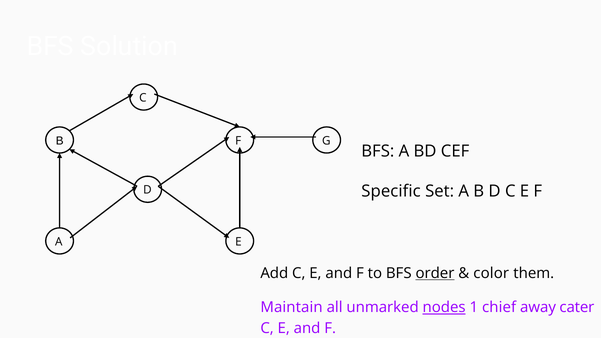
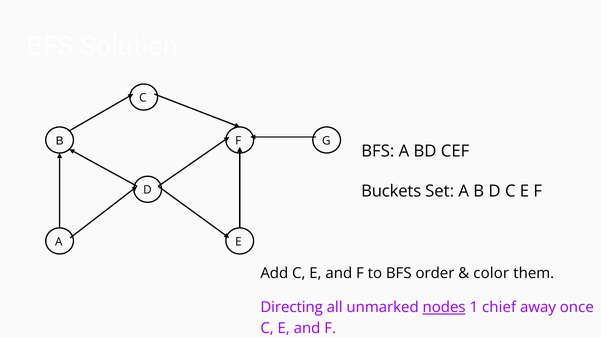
Specific: Specific -> Buckets
order underline: present -> none
Maintain: Maintain -> Directing
cater: cater -> once
